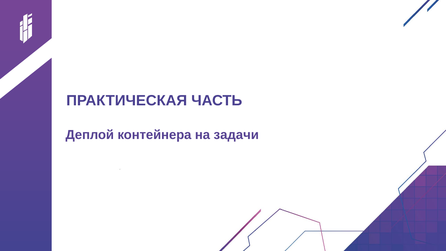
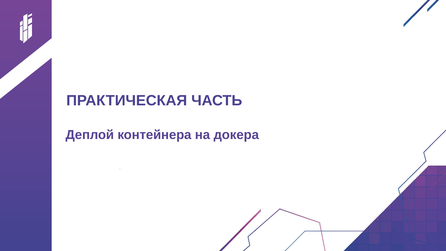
задачи: задачи -> докера
